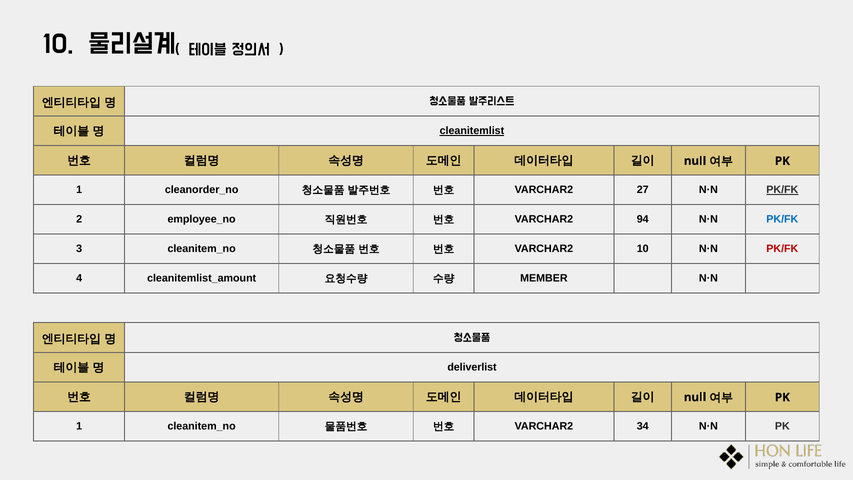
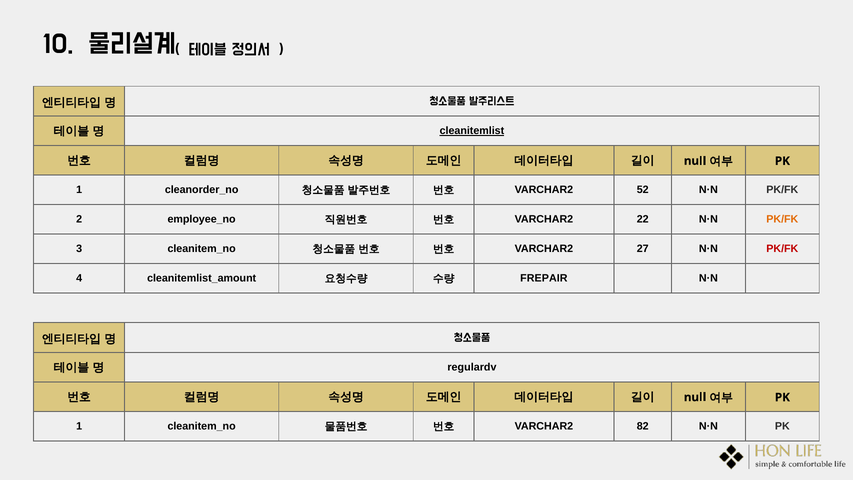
27: 27 -> 52
PK/FK at (782, 190) underline: present -> none
94: 94 -> 22
PK/FK at (782, 219) colour: blue -> orange
VARCHAR2 10: 10 -> 27
MEMBER: MEMBER -> FREPAIR
deliverlist: deliverlist -> regulardv
34: 34 -> 82
